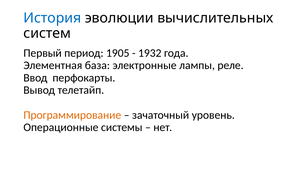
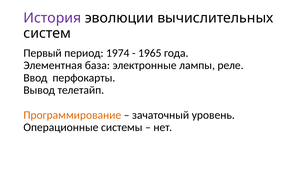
История colour: blue -> purple
1905: 1905 -> 1974
1932: 1932 -> 1965
